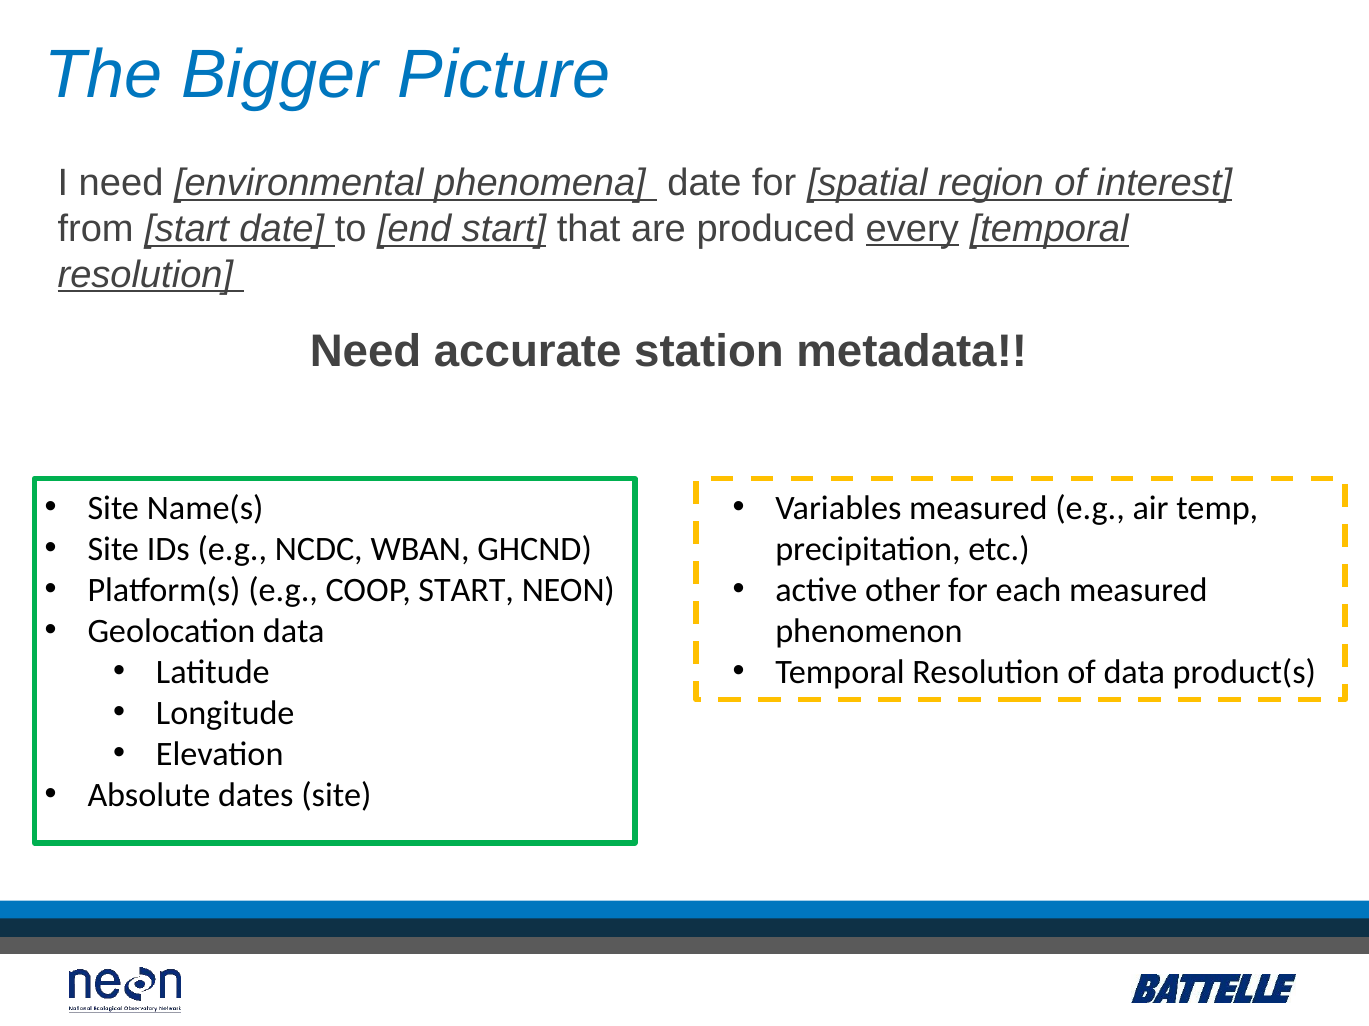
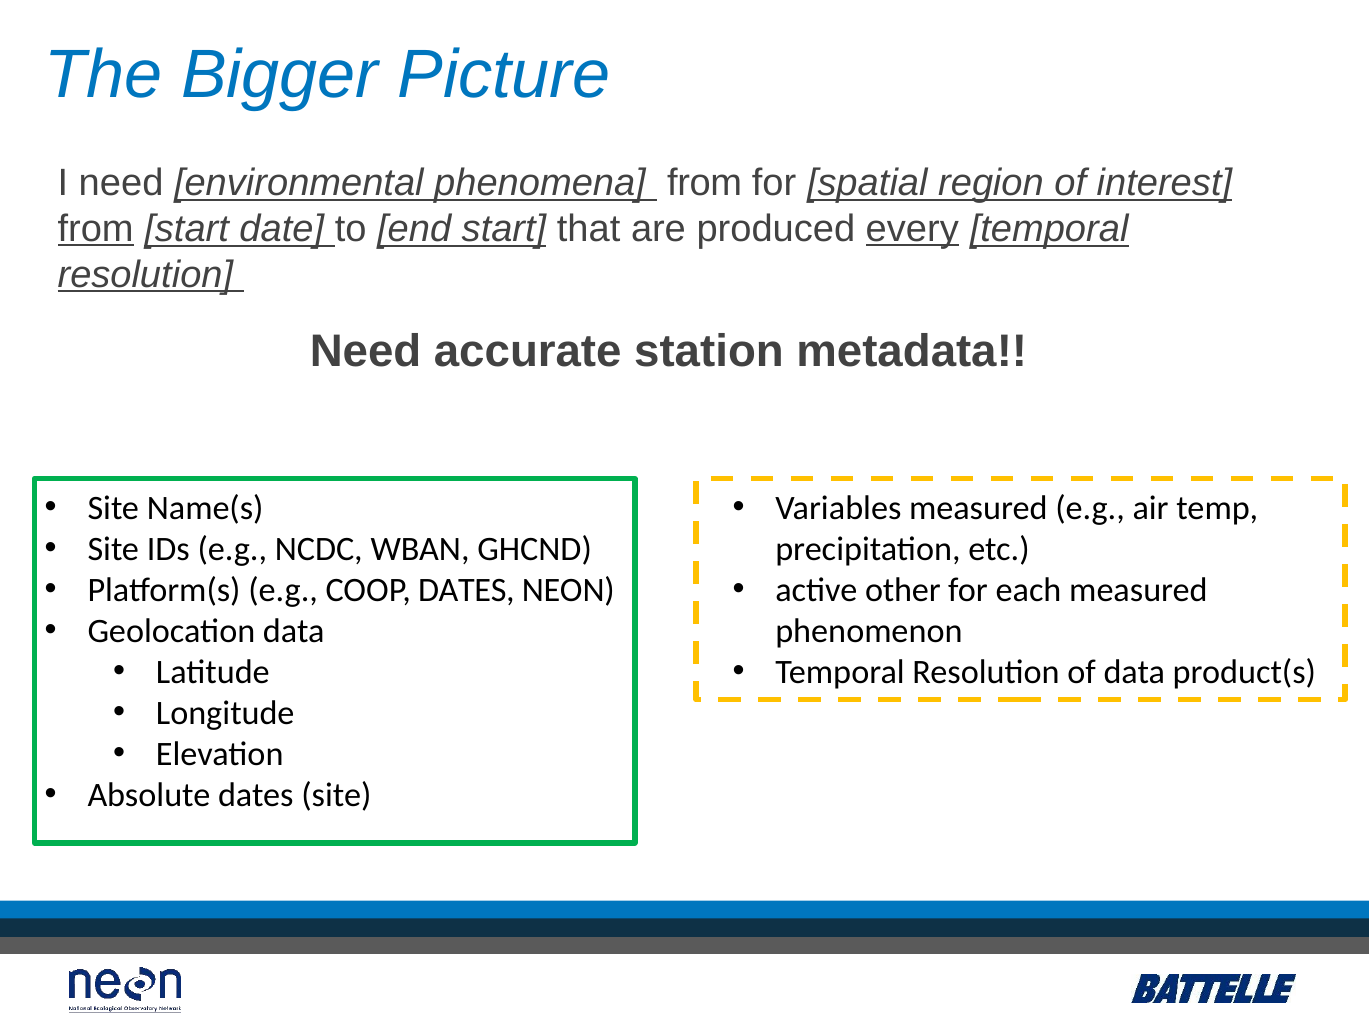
phenomena date: date -> from
from at (96, 229) underline: none -> present
COOP START: START -> DATES
